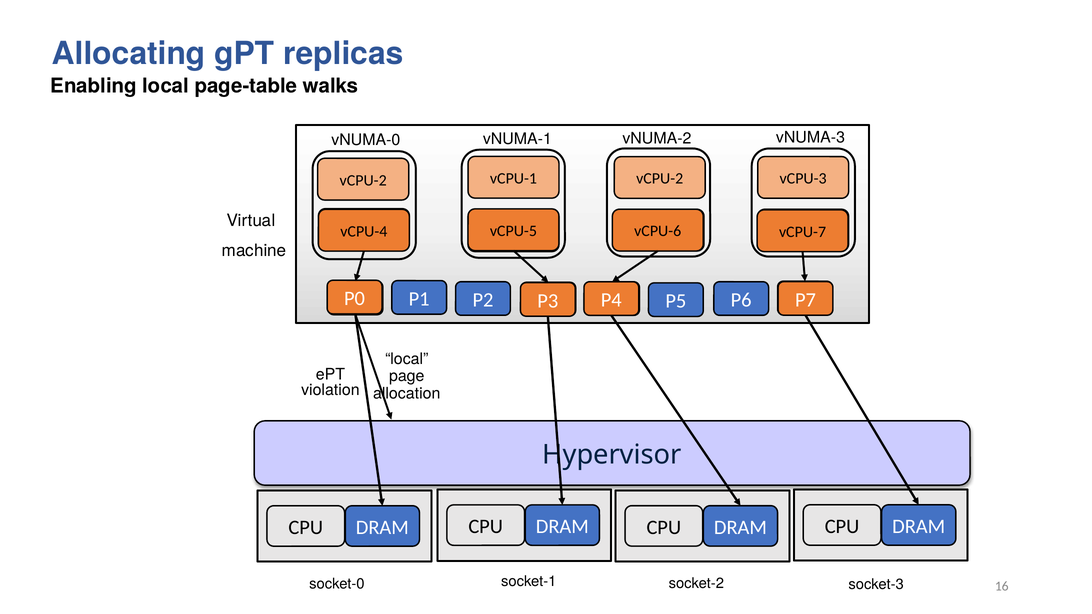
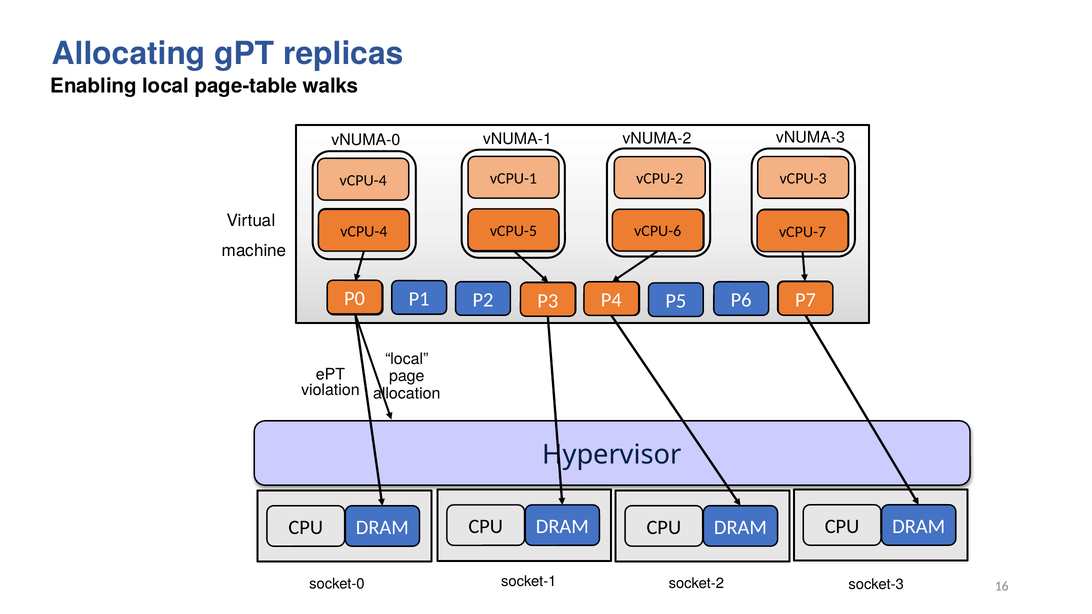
vCPU-2 at (363, 180): vCPU-2 -> vCPU-4
